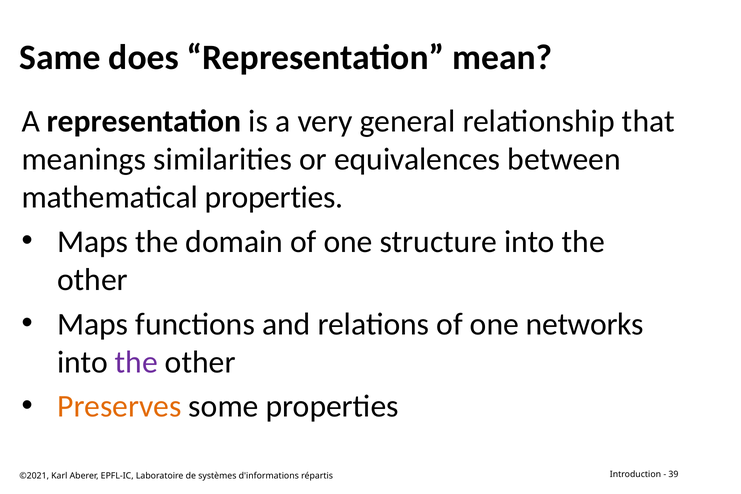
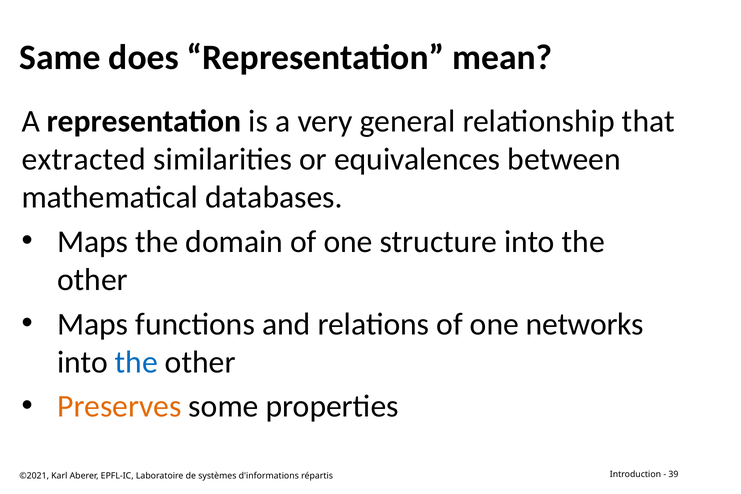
meanings: meanings -> extracted
mathematical properties: properties -> databases
the at (136, 362) colour: purple -> blue
